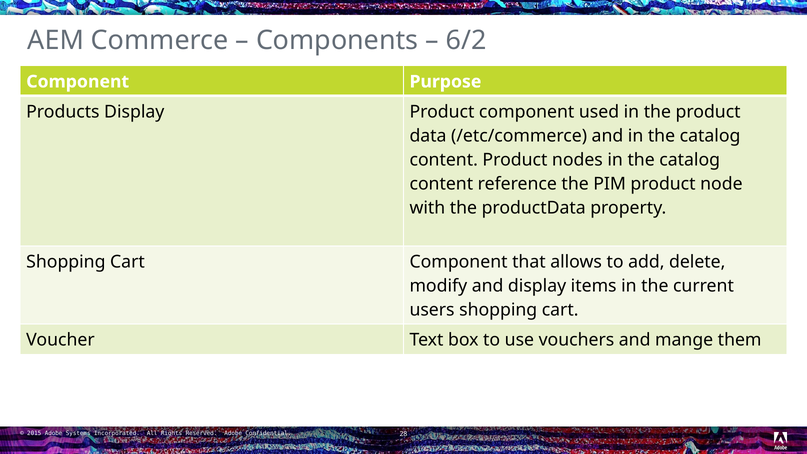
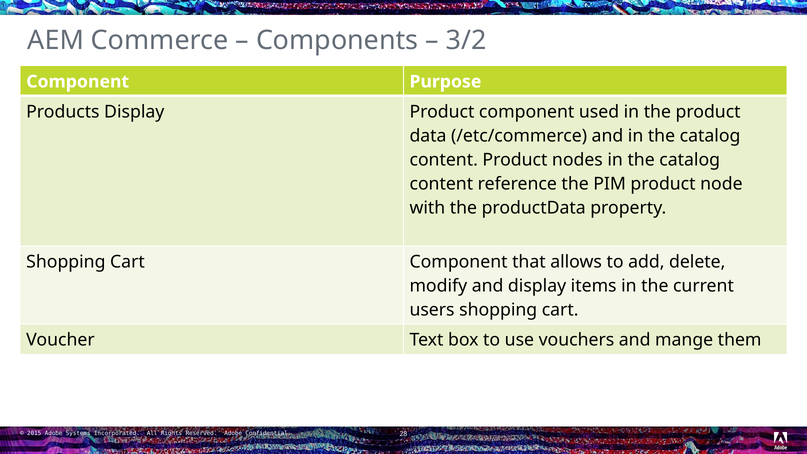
6/2: 6/2 -> 3/2
